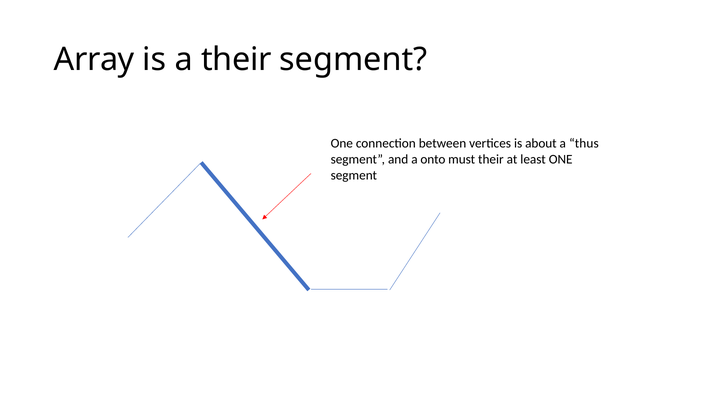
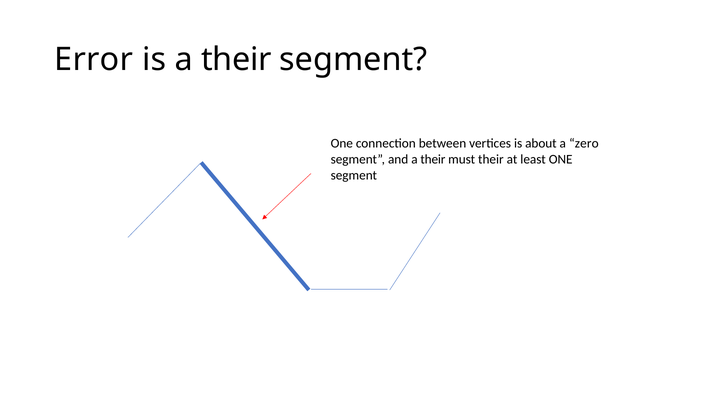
Array: Array -> Error
thus: thus -> zero
and a onto: onto -> their
